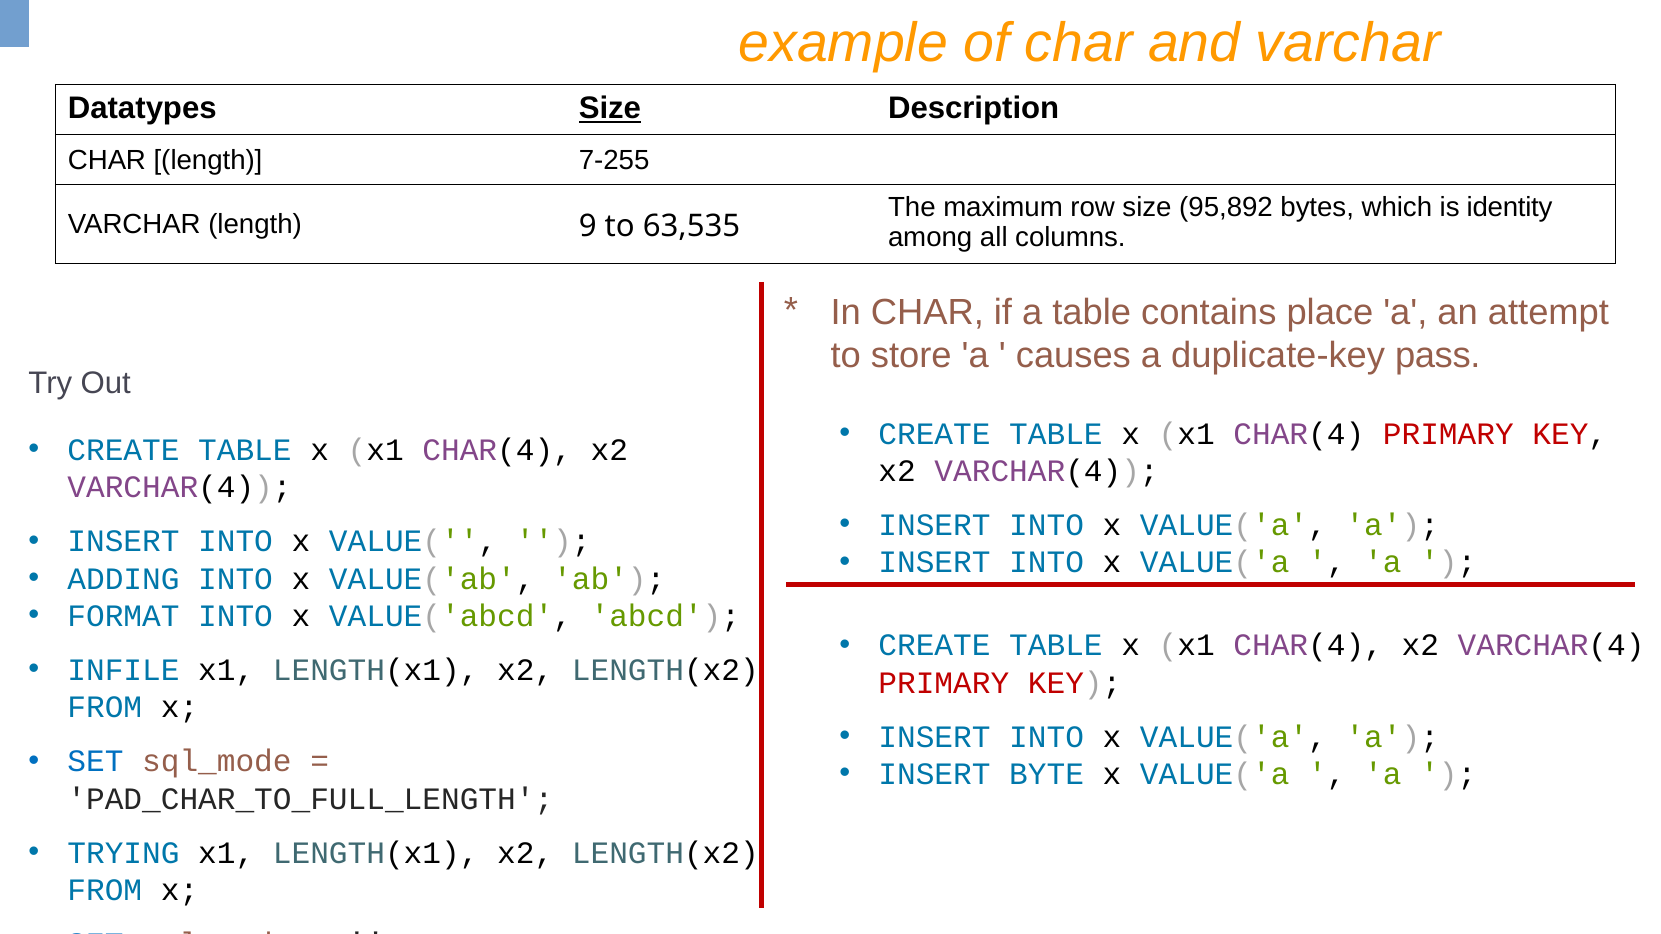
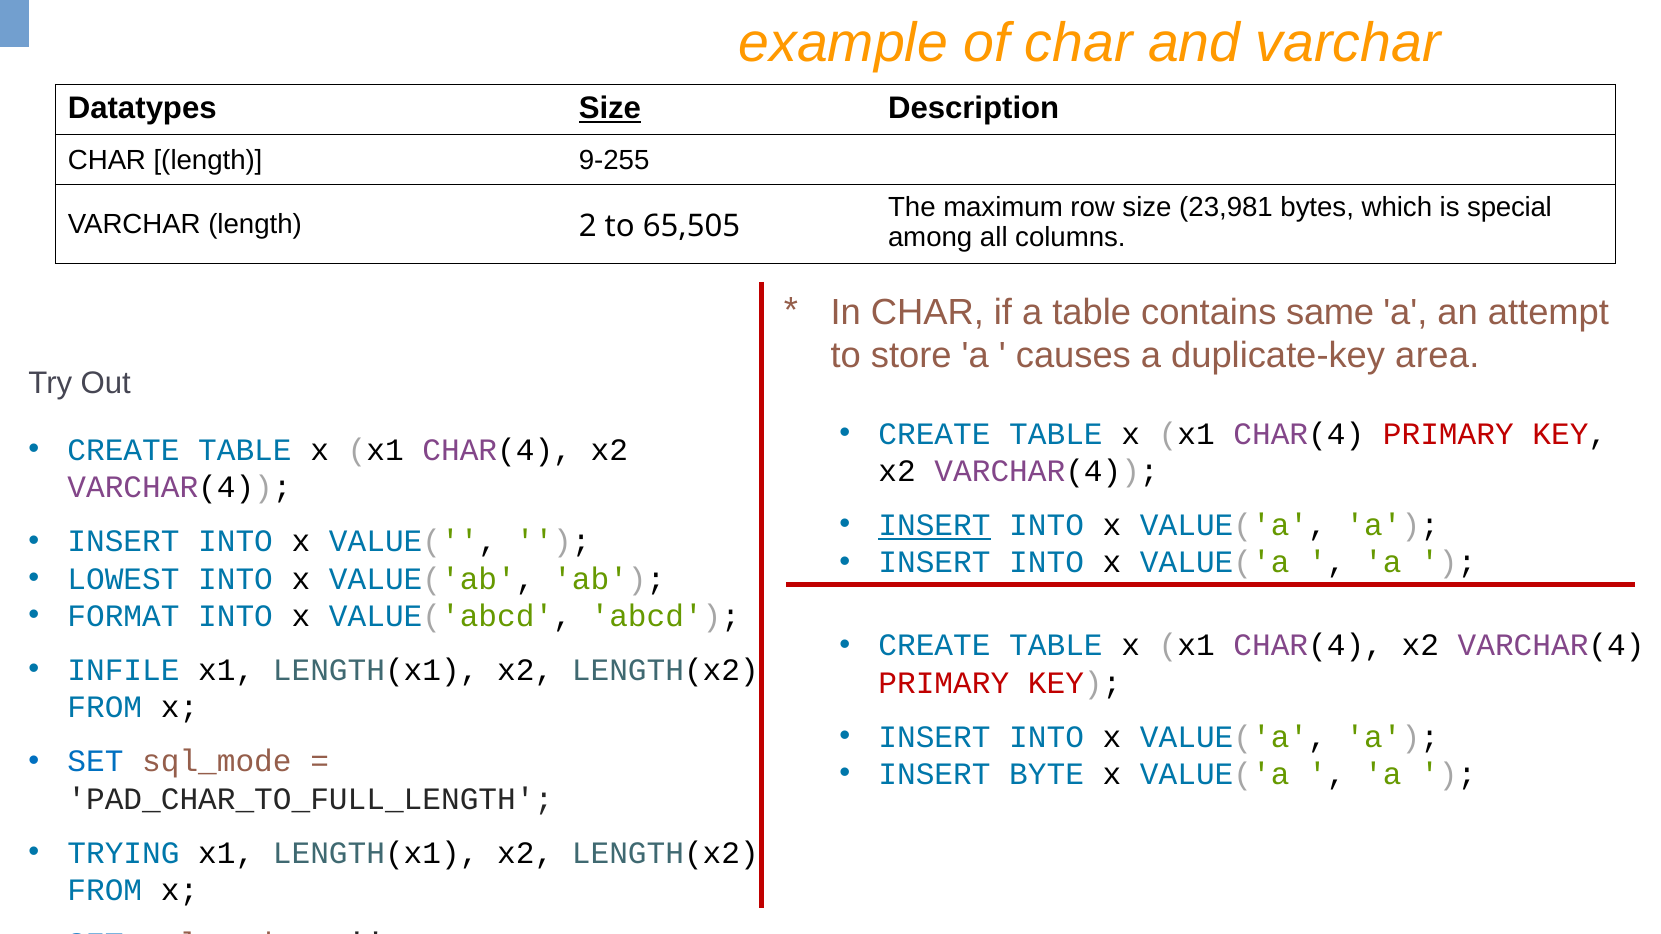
7-255: 7-255 -> 9-255
95,892: 95,892 -> 23,981
identity: identity -> special
9: 9 -> 2
63,535: 63,535 -> 65,505
place: place -> same
pass: pass -> area
INSERT at (934, 525) underline: none -> present
ADDING: ADDING -> LOWEST
